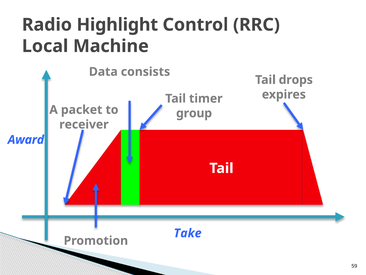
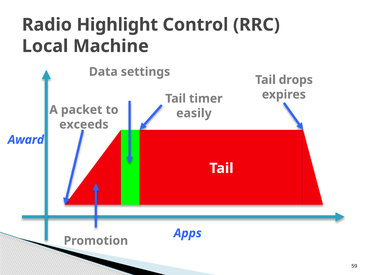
consists: consists -> settings
group: group -> easily
receiver: receiver -> exceeds
Take: Take -> Apps
